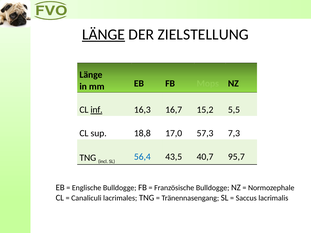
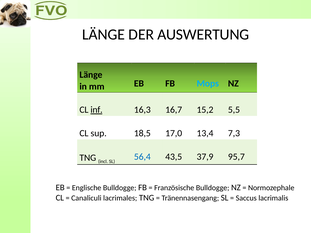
LÄNGE at (103, 35) underline: present -> none
ZIELSTELLUNG: ZIELSTELLUNG -> AUSWERTUNG
Mops colour: light green -> light blue
18,8: 18,8 -> 18,5
57,3: 57,3 -> 13,4
40,7: 40,7 -> 37,9
